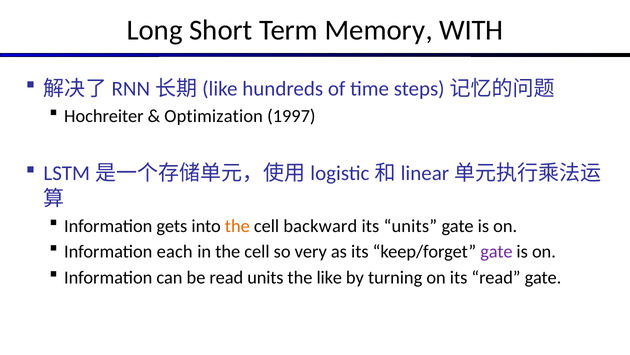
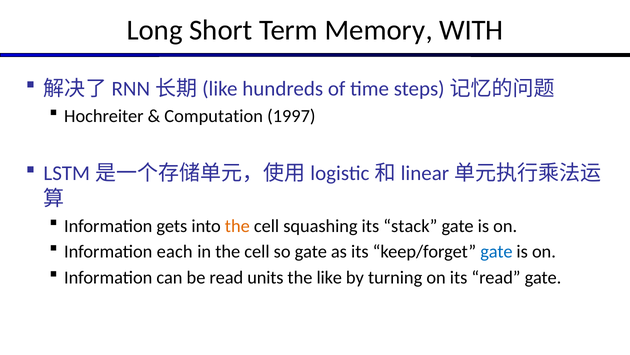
Optimization: Optimization -> Computation
backward: backward -> squashing
its units: units -> stack
so very: very -> gate
gate at (496, 251) colour: purple -> blue
